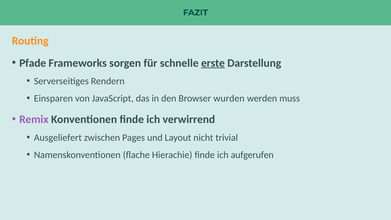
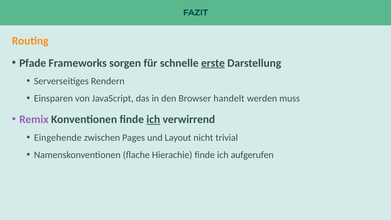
wurden: wurden -> handelt
ich at (153, 119) underline: none -> present
Ausgeliefert: Ausgeliefert -> Eingehende
